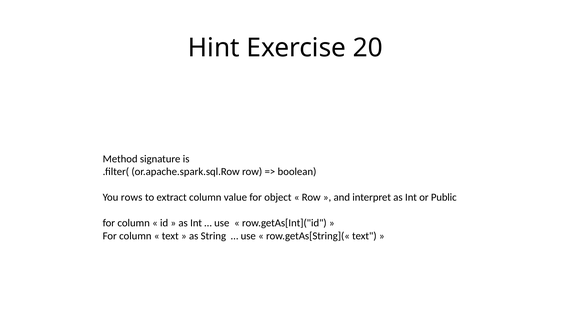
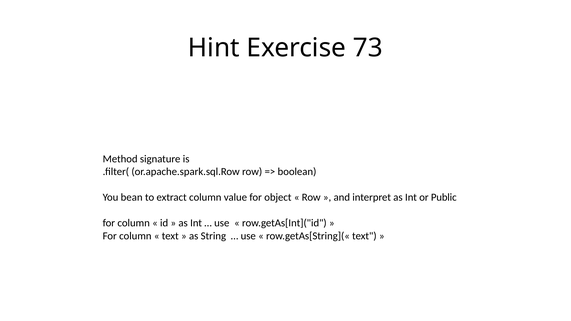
20: 20 -> 73
rows: rows -> bean
